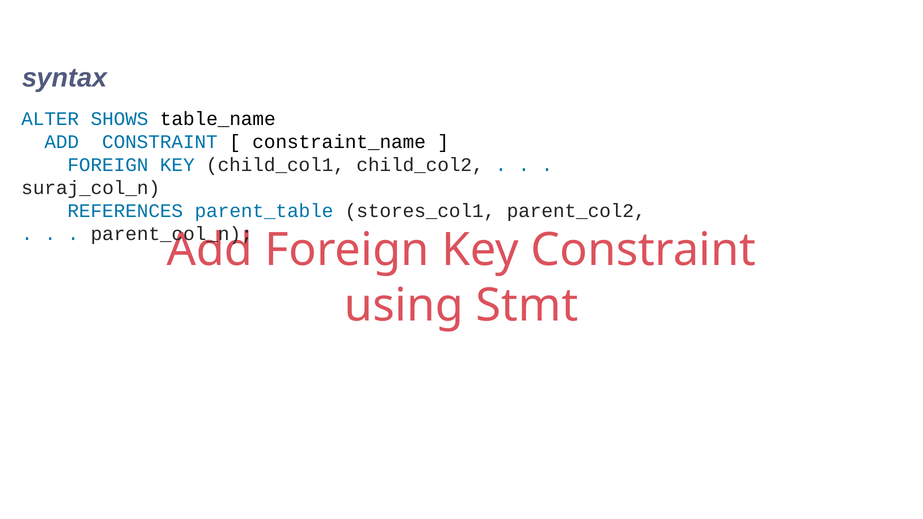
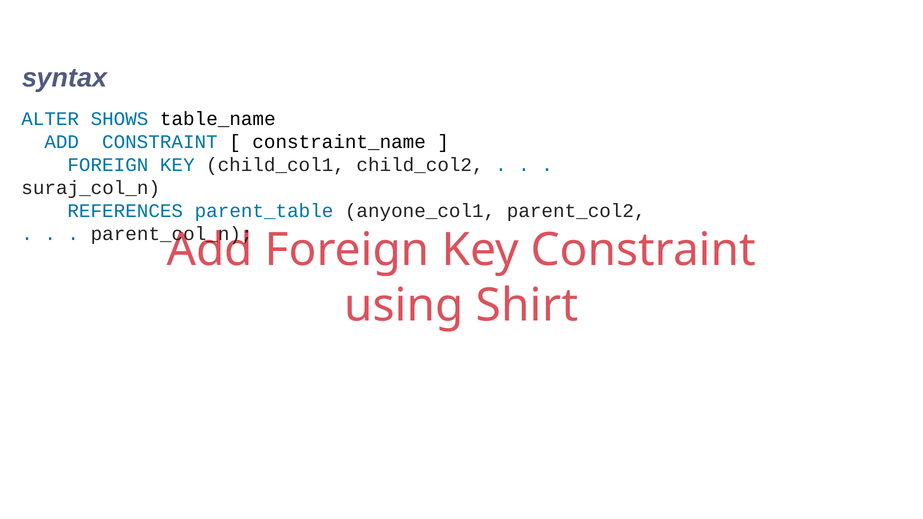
stores_col1: stores_col1 -> anyone_col1
Stmt: Stmt -> Shirt
